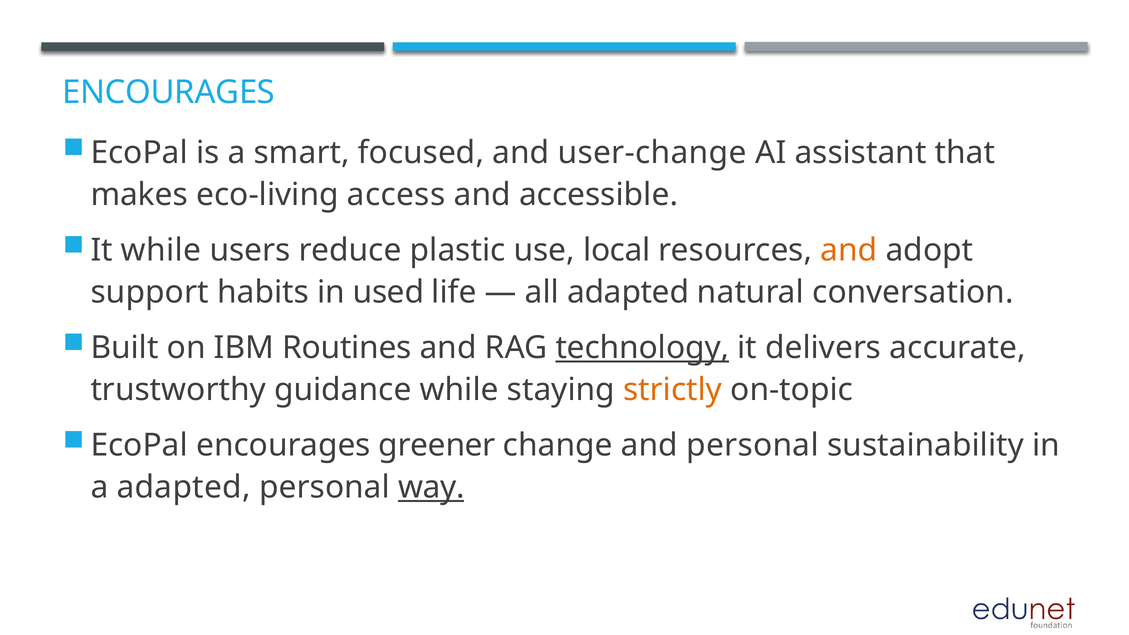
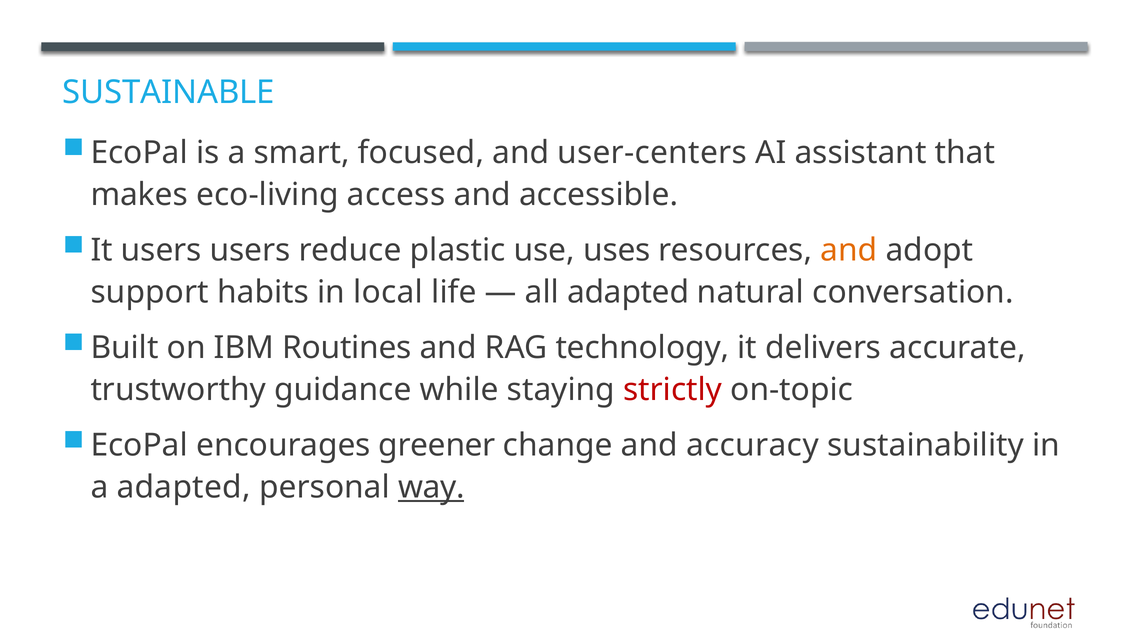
ENCOURAGES at (169, 92): ENCOURAGES -> SUSTAINABLE
user-change: user-change -> user-centers
It while: while -> users
local: local -> uses
used: used -> local
technology underline: present -> none
strictly colour: orange -> red
and personal: personal -> accuracy
